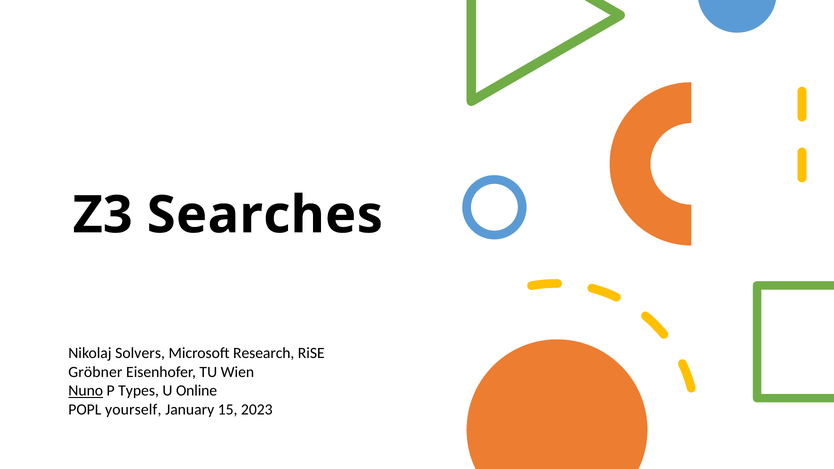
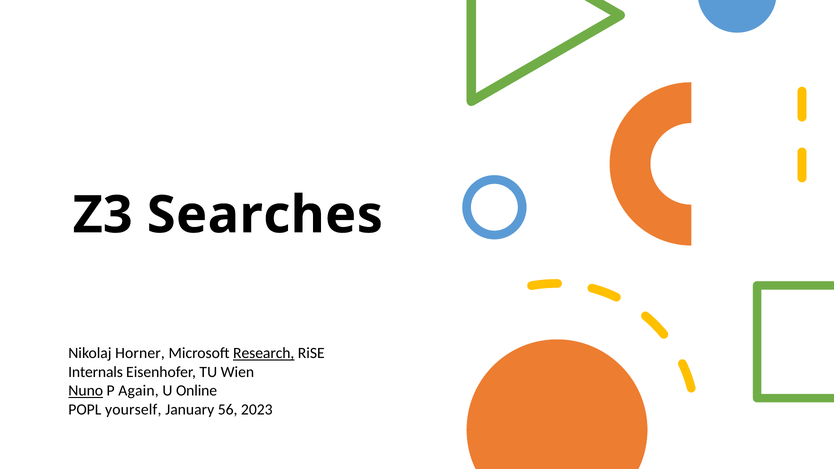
Solvers: Solvers -> Horner
Research underline: none -> present
Gröbner: Gröbner -> Internals
Types: Types -> Again
15: 15 -> 56
